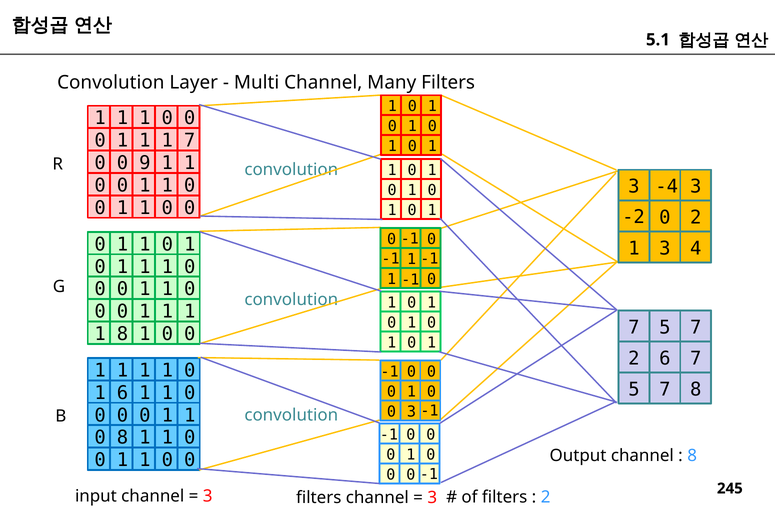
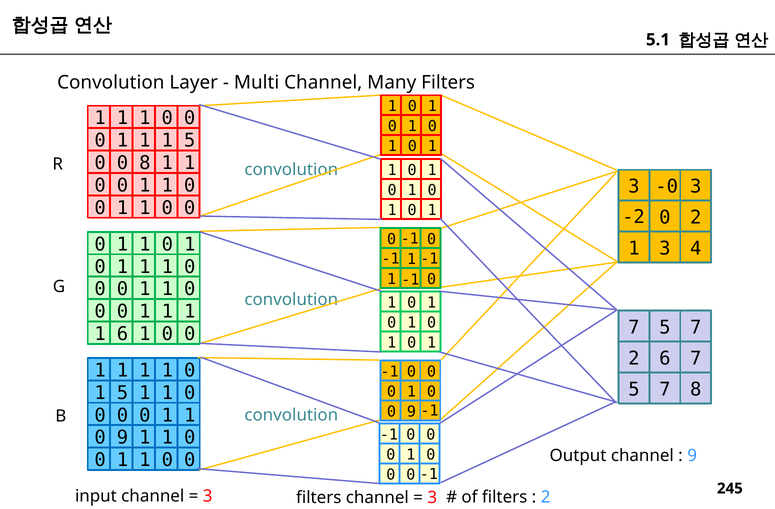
1 1 7: 7 -> 5
0 9: 9 -> 8
-4: -4 -> -0
1 8: 8 -> 6
6 at (123, 393): 6 -> 5
3 at (412, 412): 3 -> 9
8 at (123, 438): 8 -> 9
8 at (692, 456): 8 -> 9
